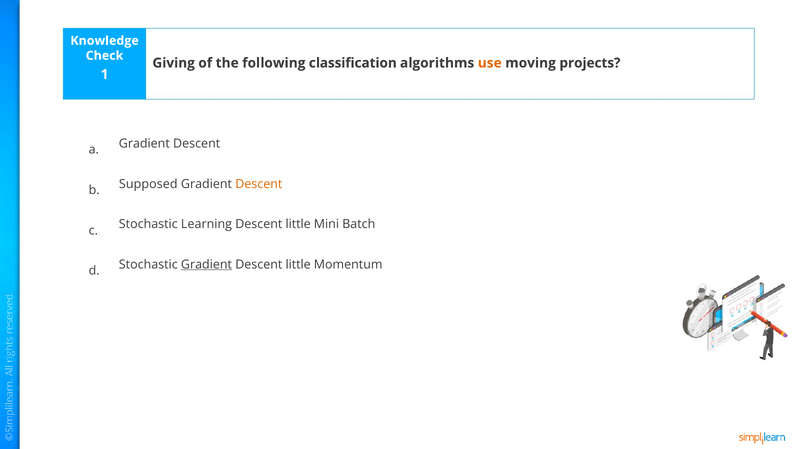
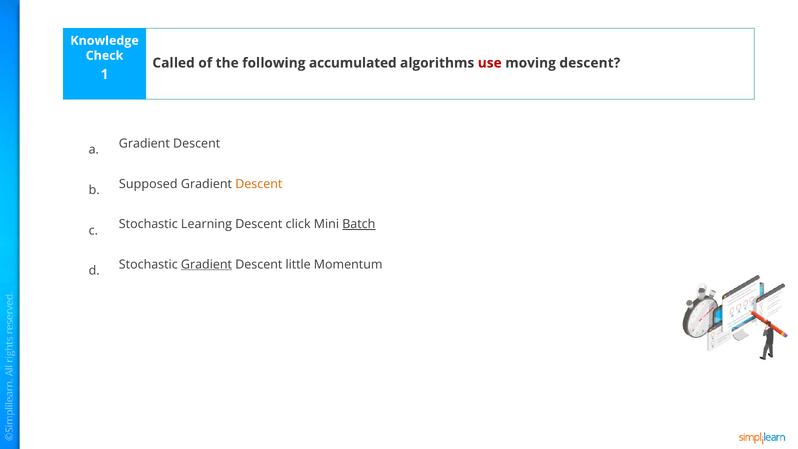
Giving: Giving -> Called
classification: classification -> accumulated
use colour: orange -> red
moving projects: projects -> descent
little at (298, 224): little -> click
Batch underline: none -> present
